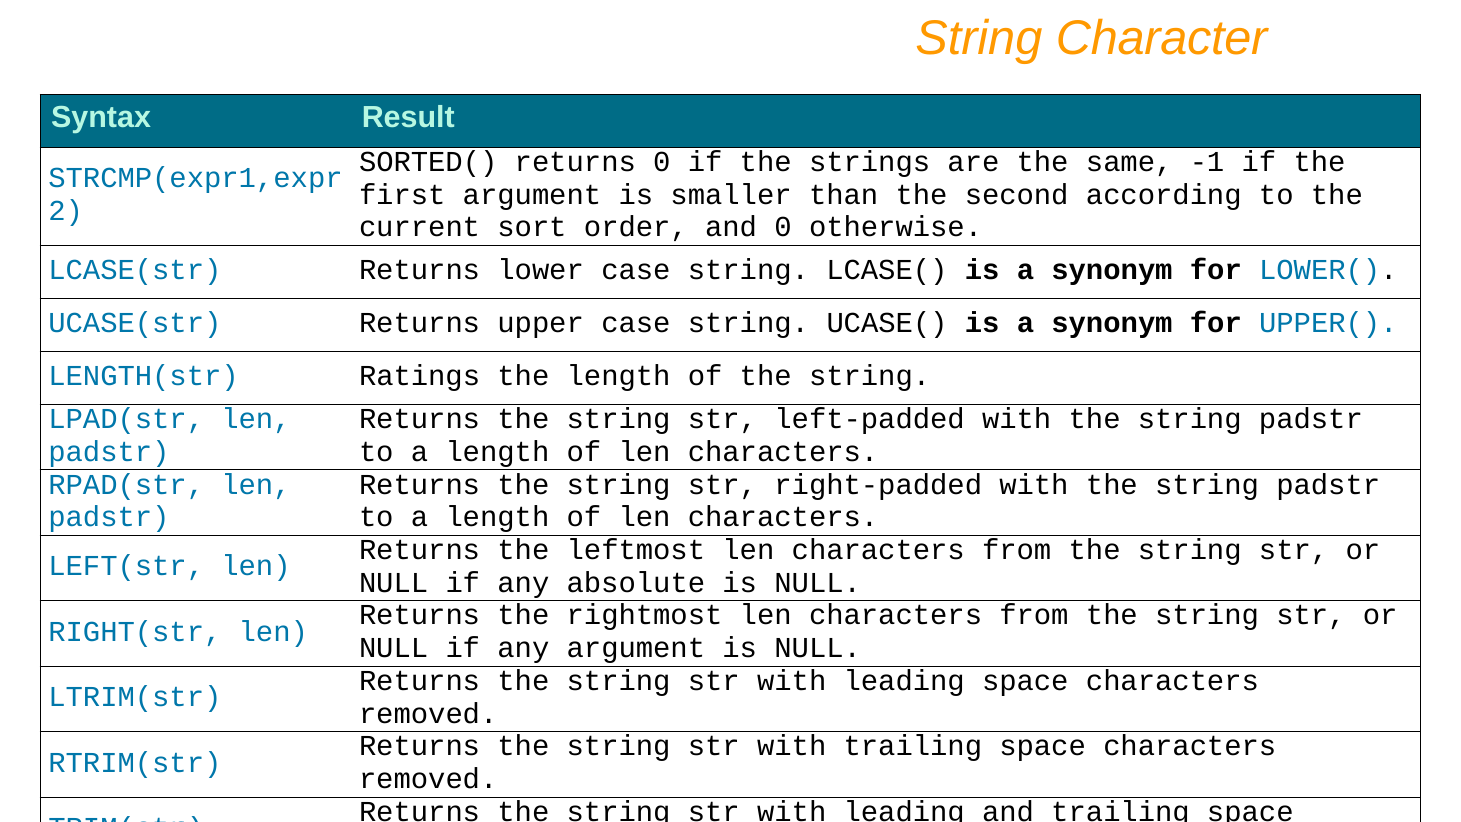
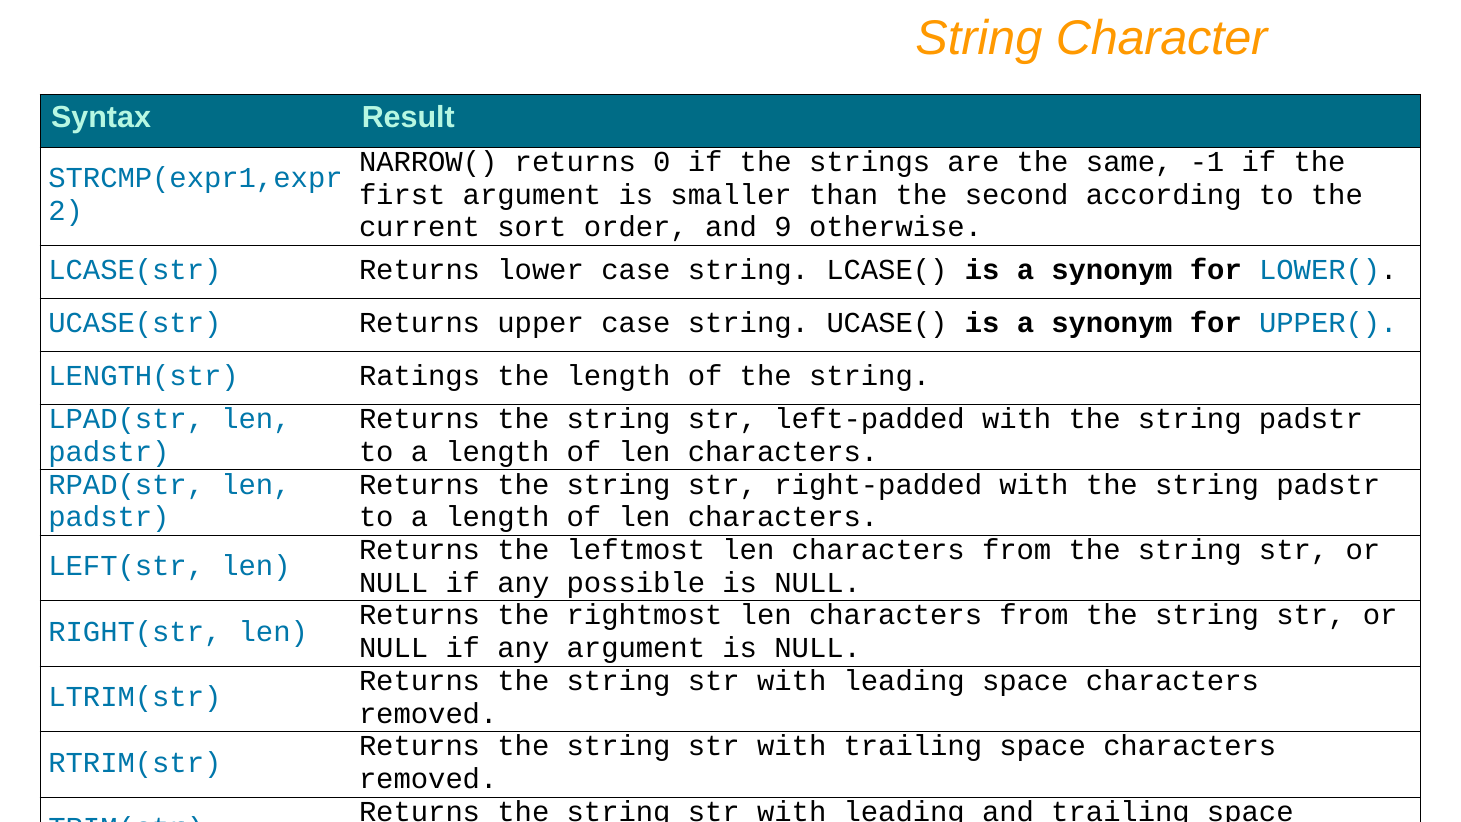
SORTED(: SORTED( -> NARROW(
and 0: 0 -> 9
absolute: absolute -> possible
